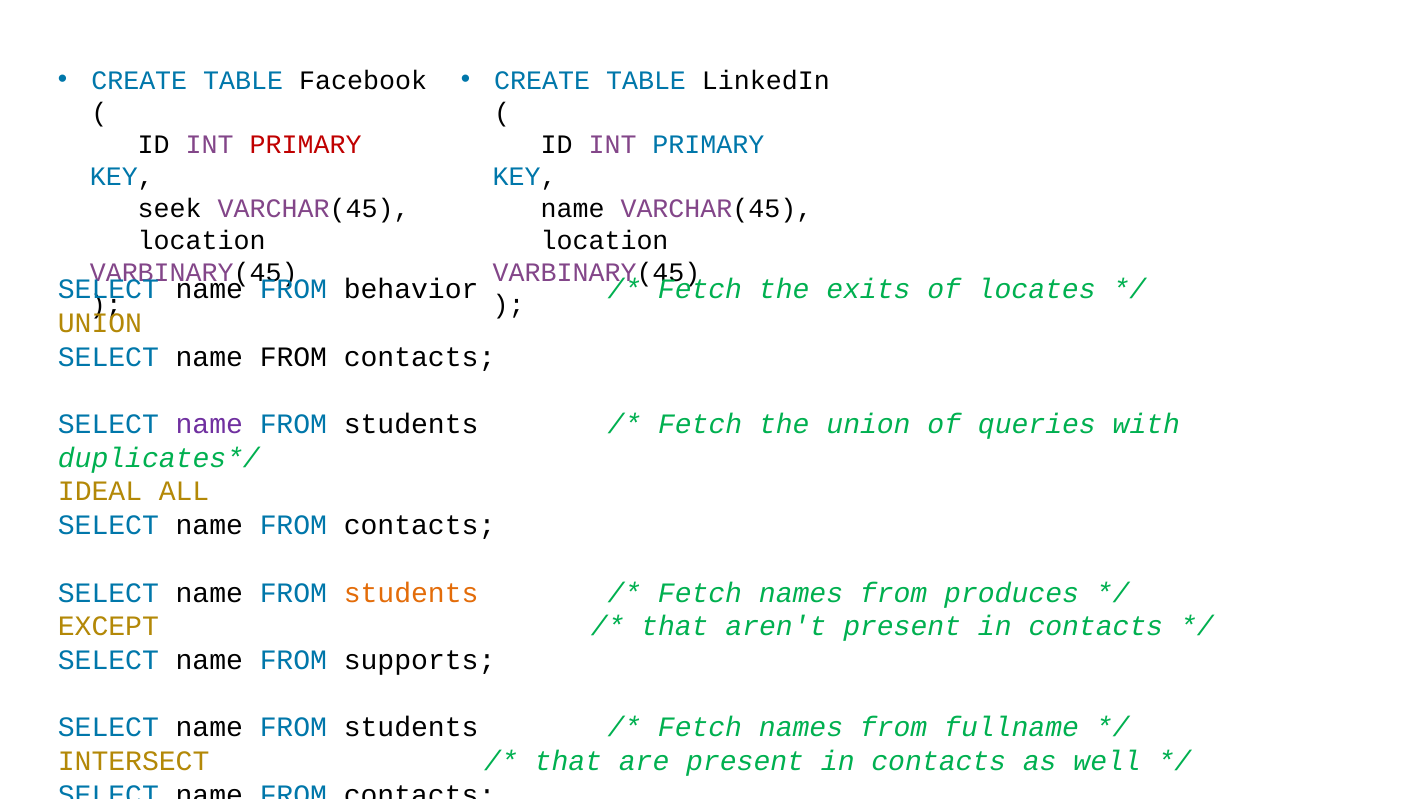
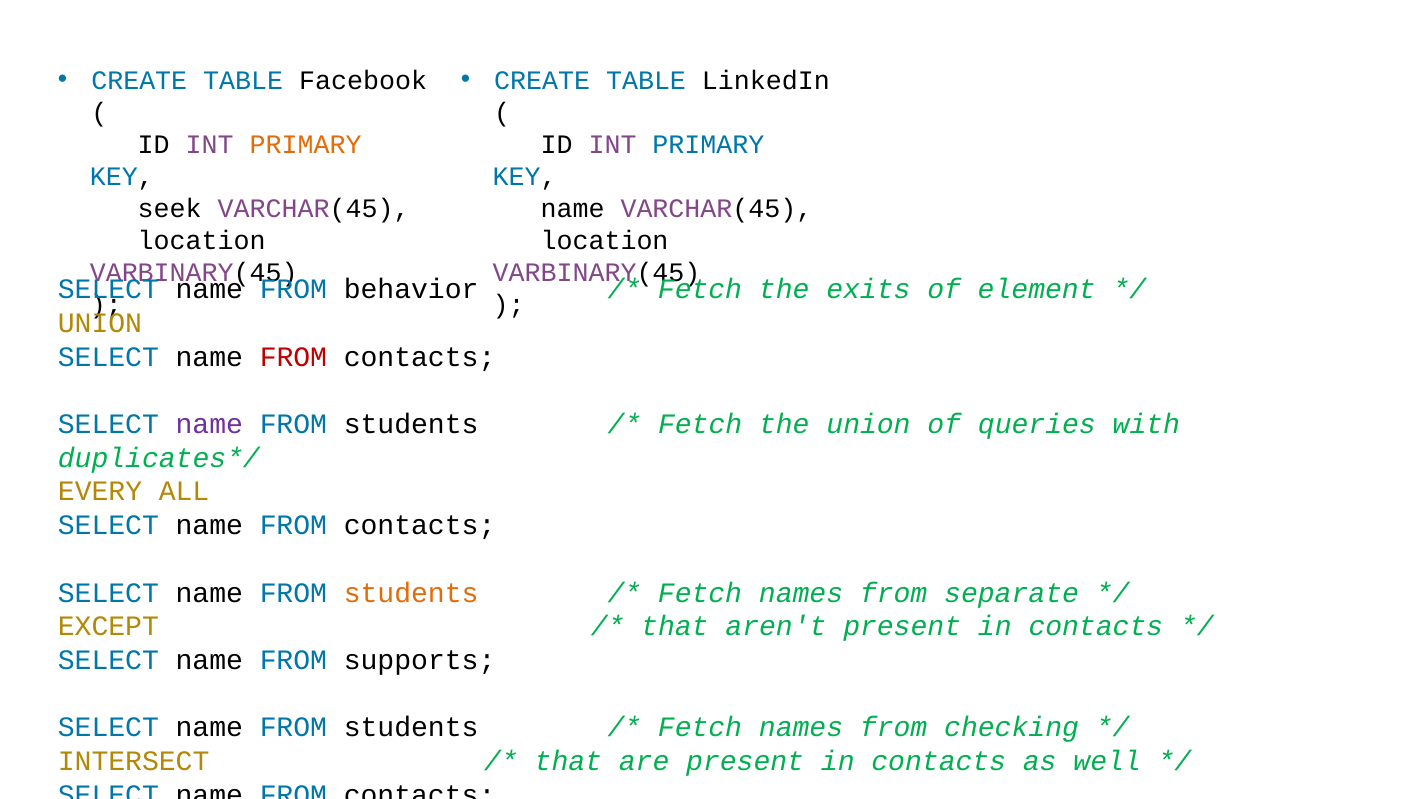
PRIMARY at (306, 145) colour: red -> orange
locates: locates -> element
FROM at (293, 357) colour: black -> red
IDEAL: IDEAL -> EVERY
produces: produces -> separate
fullname: fullname -> checking
